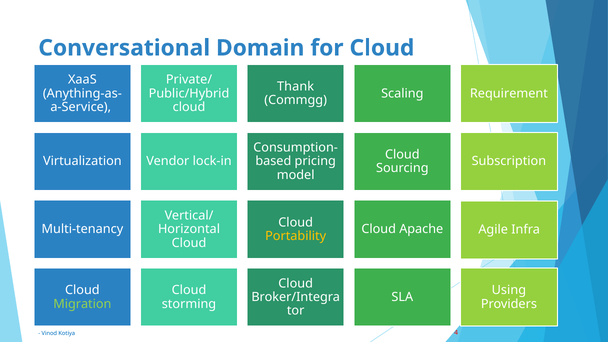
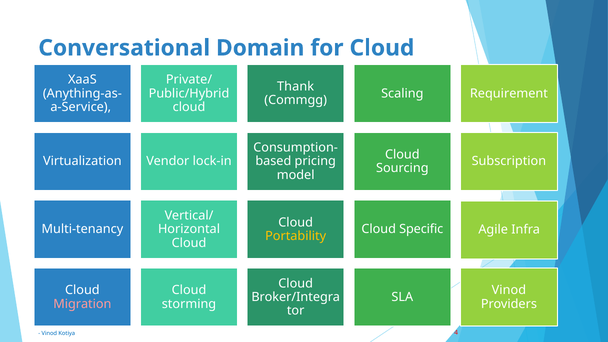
Apache: Apache -> Specific
Using at (509, 290): Using -> Vinod
Migration colour: light green -> pink
